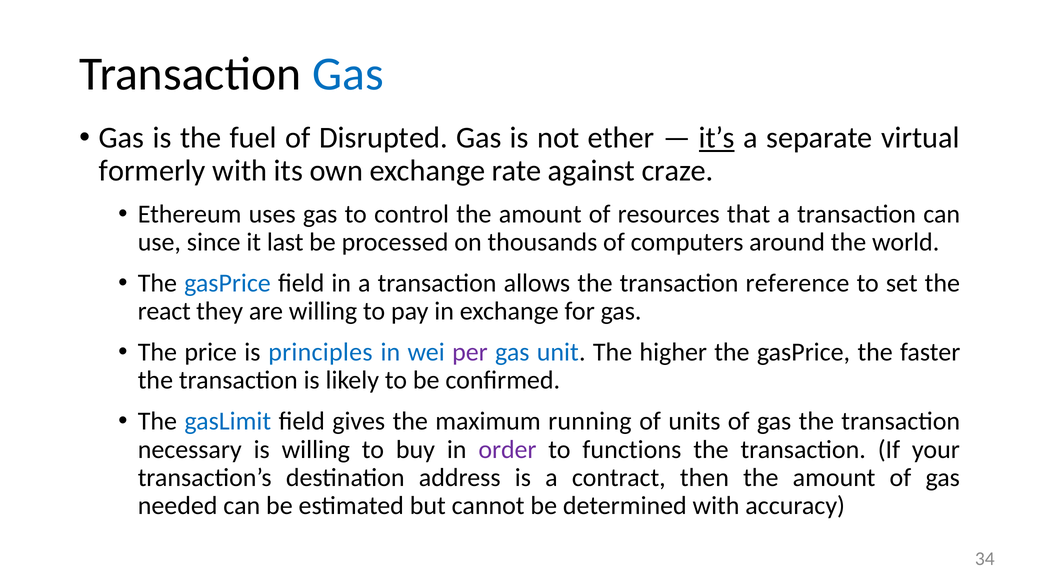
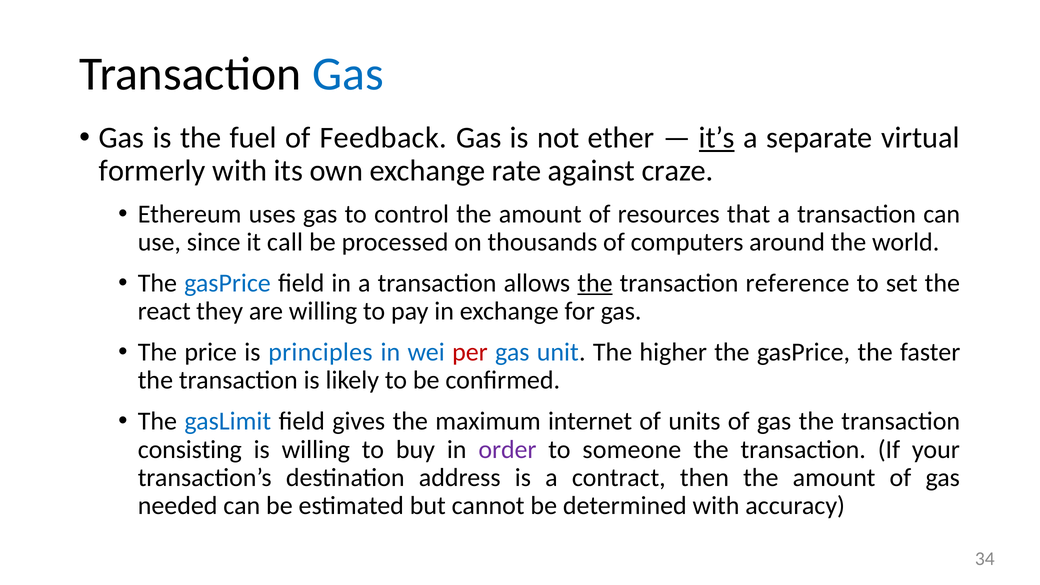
Disrupted: Disrupted -> Feedback
last: last -> call
the at (595, 283) underline: none -> present
per colour: purple -> red
running: running -> internet
necessary: necessary -> consisting
functions: functions -> someone
